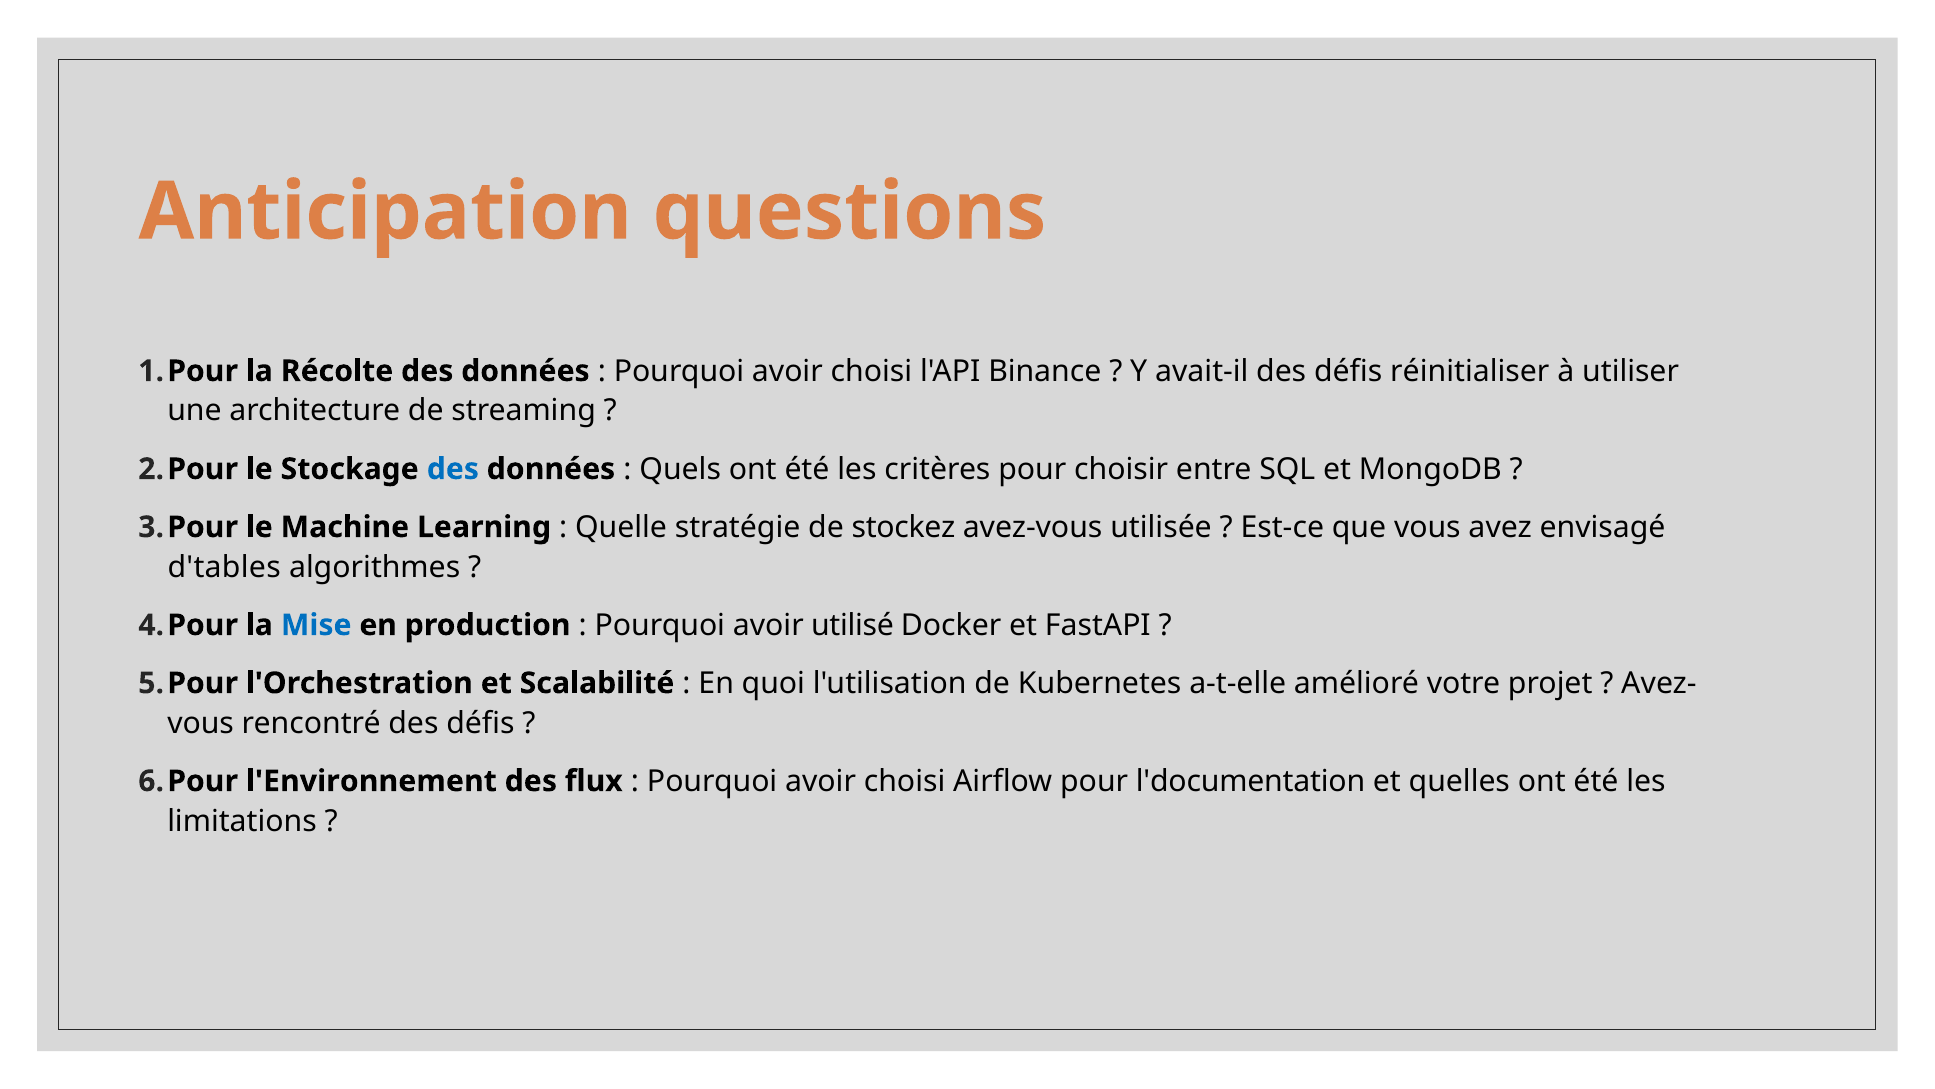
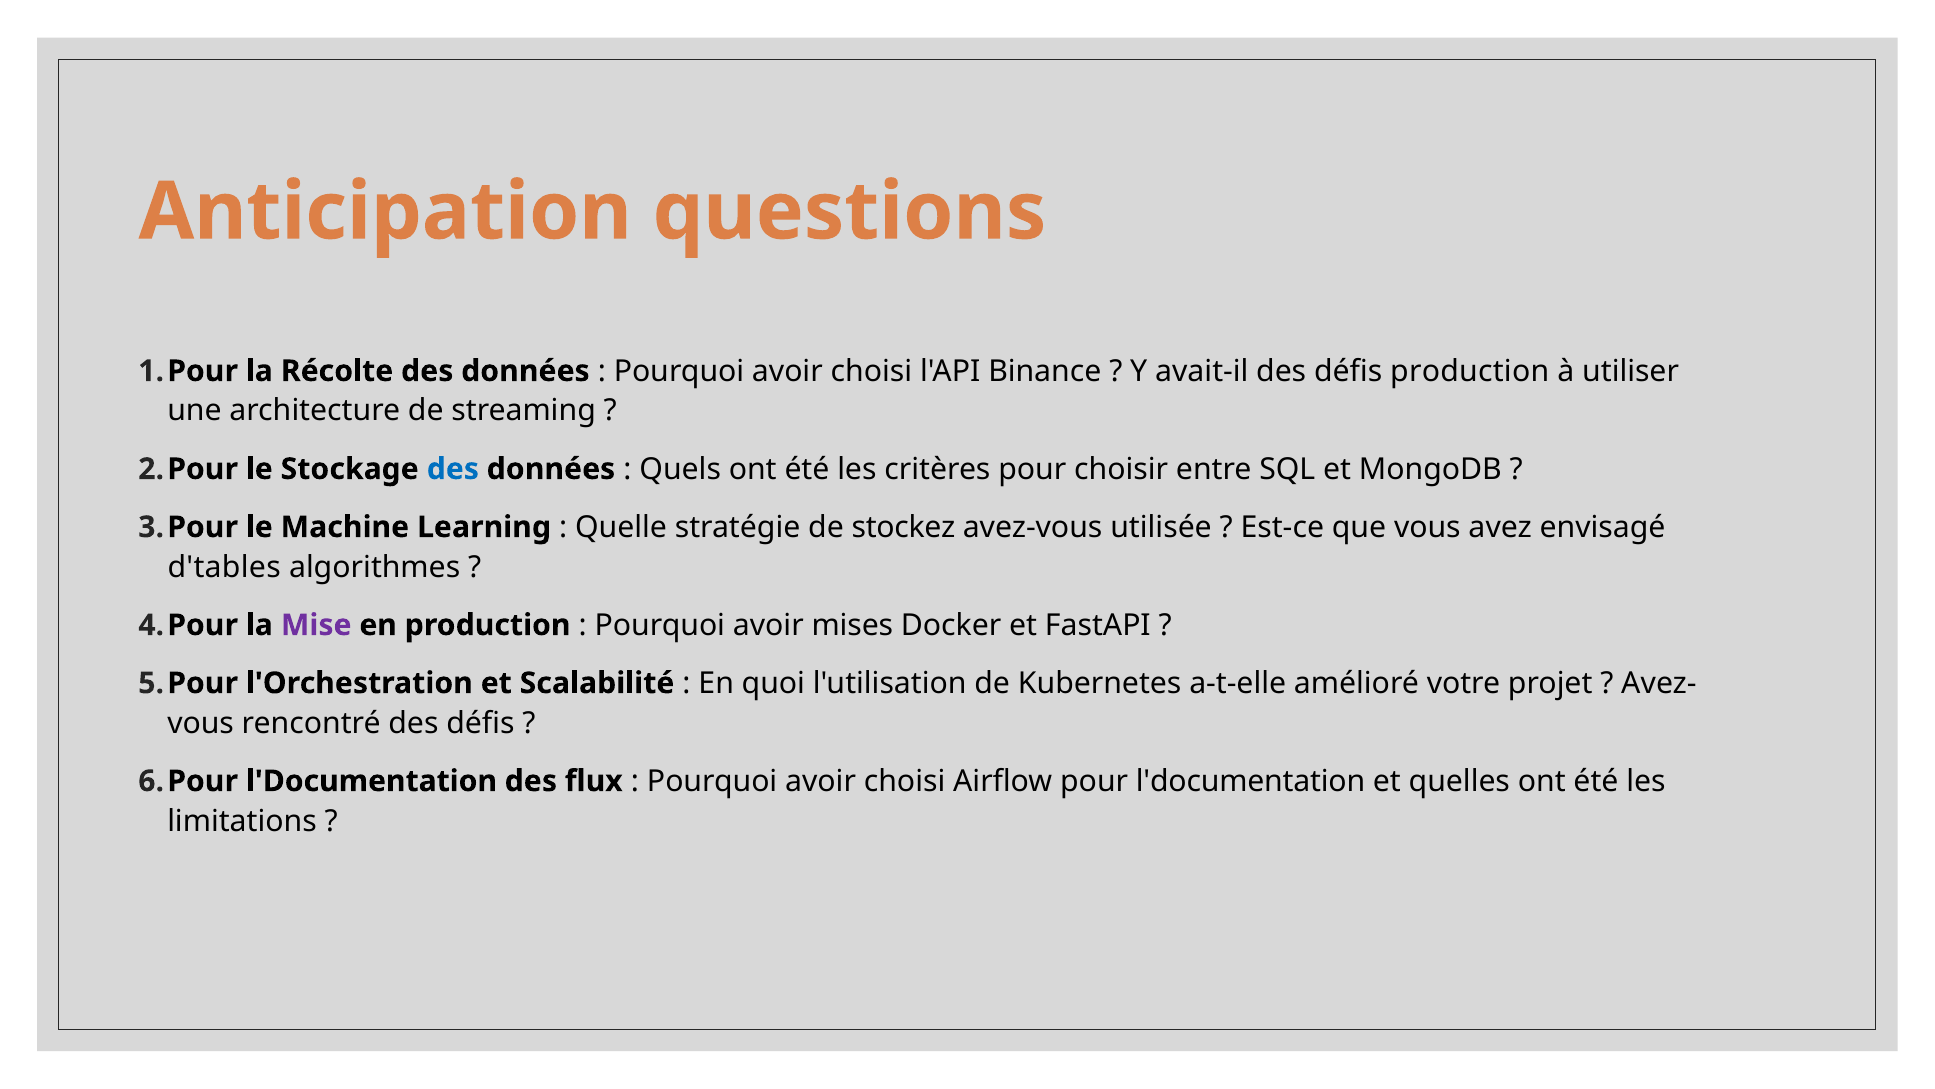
défis réinitialiser: réinitialiser -> production
Mise colour: blue -> purple
utilisé: utilisé -> mises
l'Environnement at (371, 781): l'Environnement -> l'Documentation
